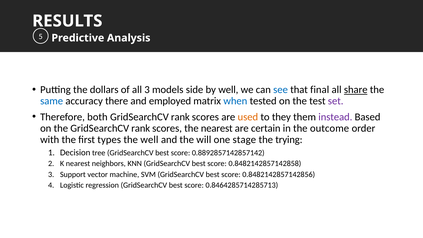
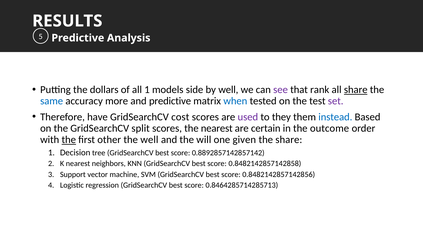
all 3: 3 -> 1
see colour: blue -> purple
final: final -> rank
there: there -> more
and employed: employed -> predictive
both: both -> have
rank at (180, 117): rank -> cost
used colour: orange -> purple
instead colour: purple -> blue
the GridSearchCV rank: rank -> split
the at (69, 140) underline: none -> present
types: types -> other
stage: stage -> given
the trying: trying -> share
